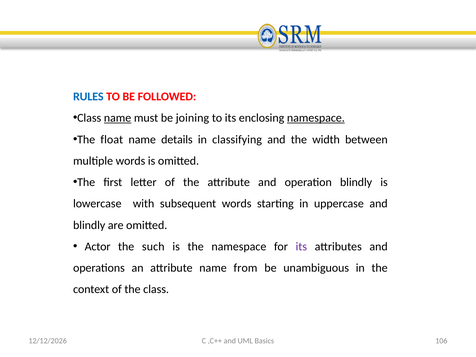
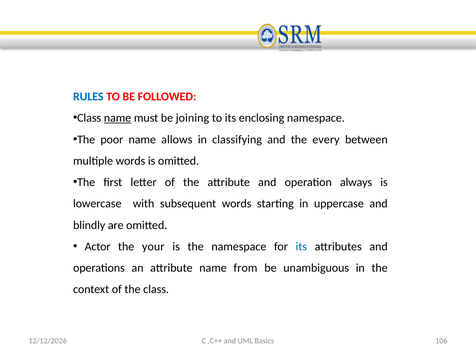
namespace at (316, 118) underline: present -> none
float: float -> poor
details: details -> allows
width: width -> every
operation blindly: blindly -> always
such: such -> your
its at (301, 247) colour: purple -> blue
